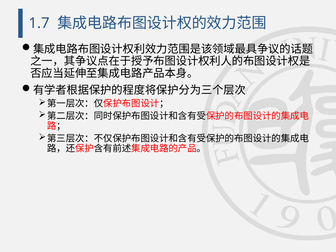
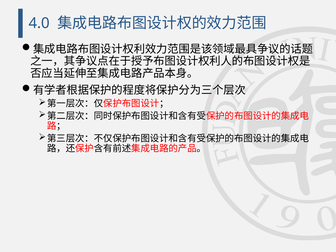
1.7: 1.7 -> 4.0
